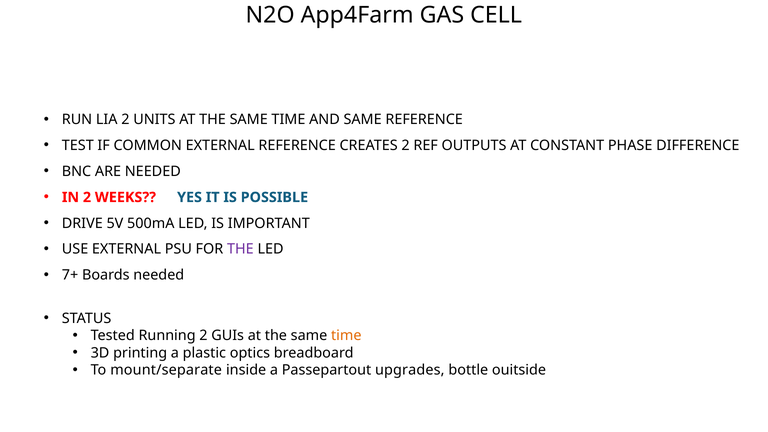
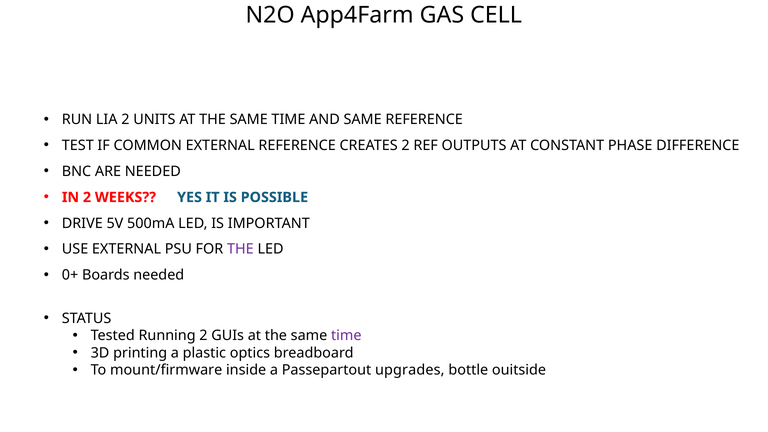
7+: 7+ -> 0+
time at (346, 336) colour: orange -> purple
mount/separate: mount/separate -> mount/firmware
